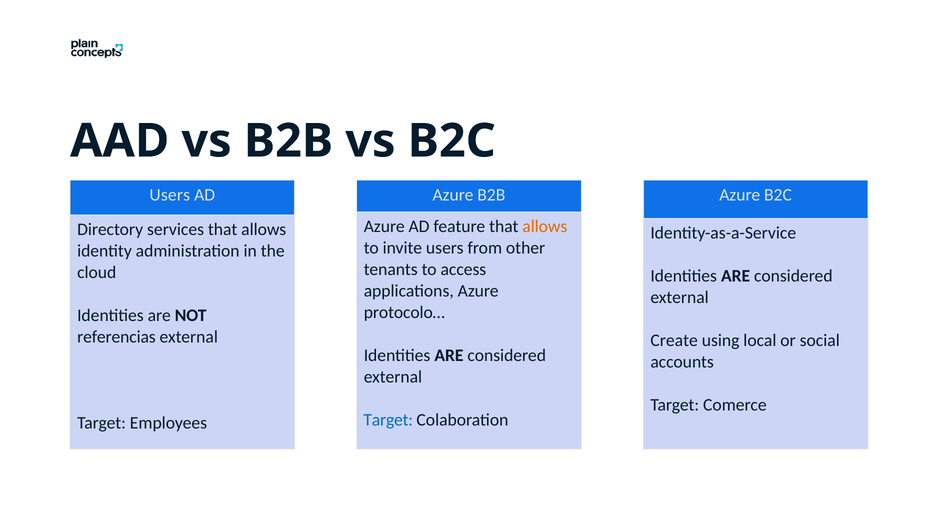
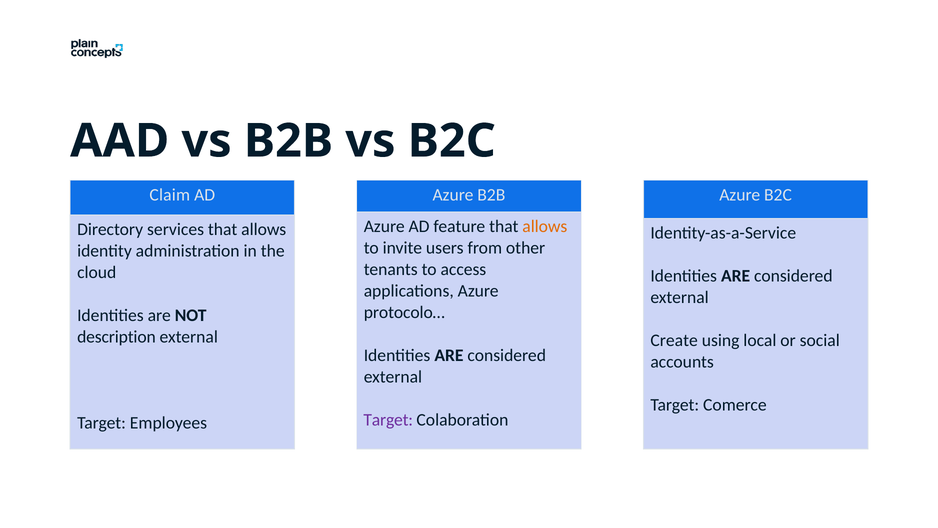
Users at (170, 195): Users -> Claim
referencias: referencias -> description
Target at (388, 420) colour: blue -> purple
